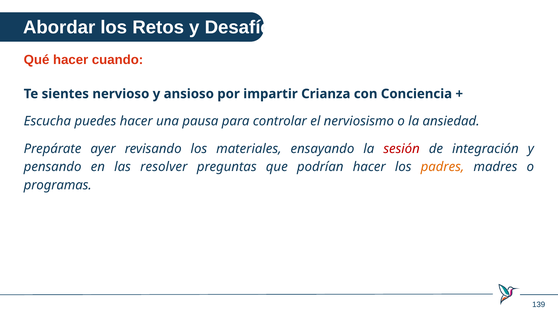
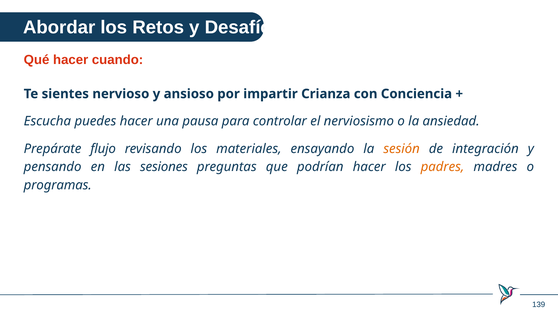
ayer: ayer -> flujo
sesión colour: red -> orange
resolver: resolver -> sesiones
